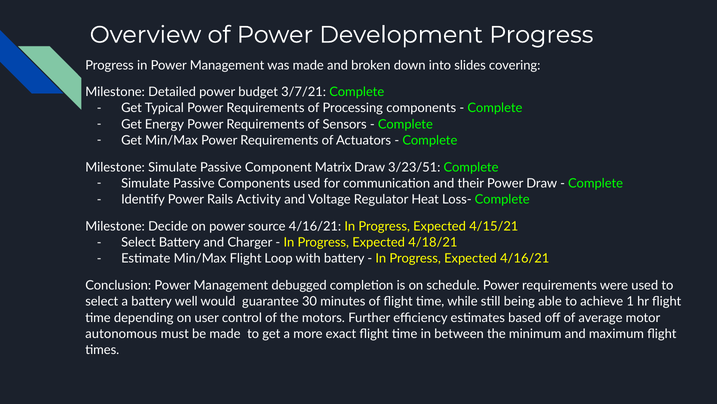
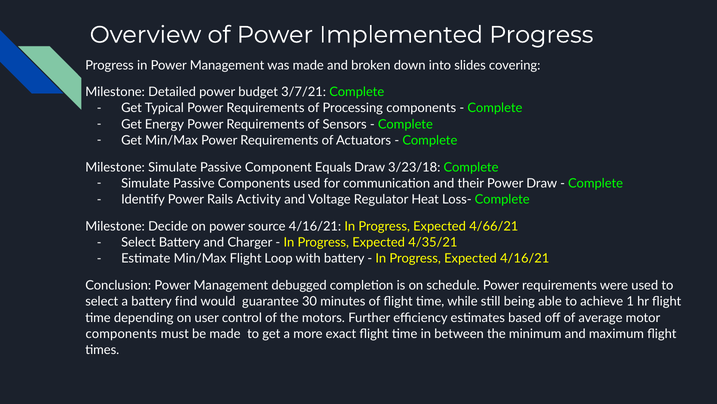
Development: Development -> Implemented
Matrix: Matrix -> Equals
3/23/51: 3/23/51 -> 3/23/18
4/15/21: 4/15/21 -> 4/66/21
4/18/21: 4/18/21 -> 4/35/21
well: well -> find
autonomous at (121, 333): autonomous -> components
